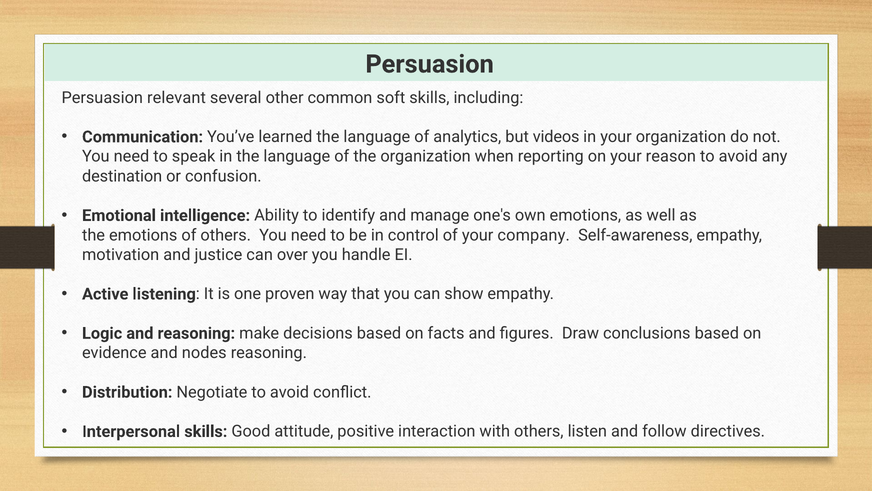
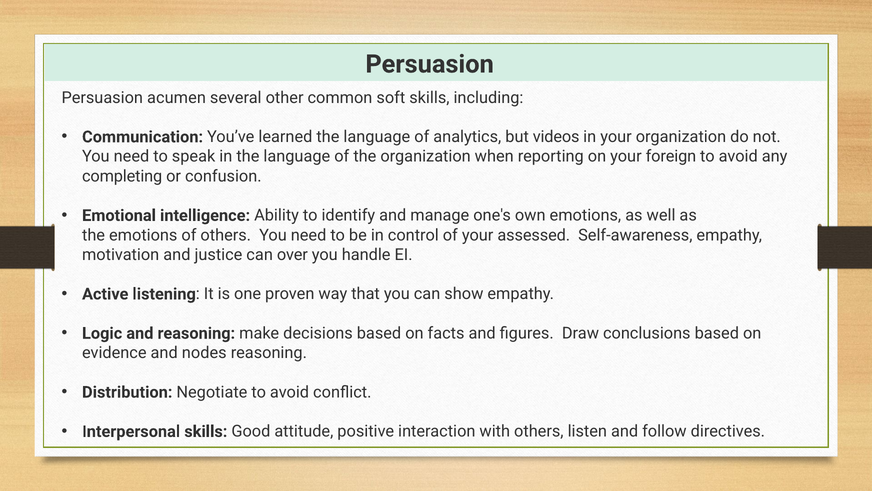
relevant: relevant -> acumen
reason: reason -> foreign
destination: destination -> completing
company: company -> assessed
